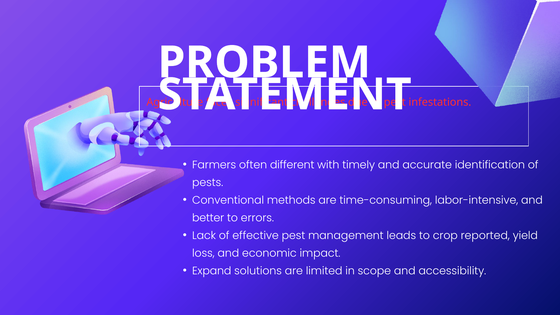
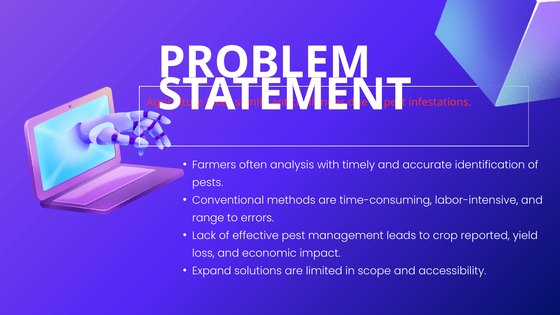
different: different -> analysis
better: better -> range
